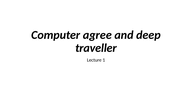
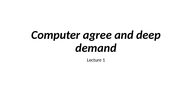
traveller: traveller -> demand
